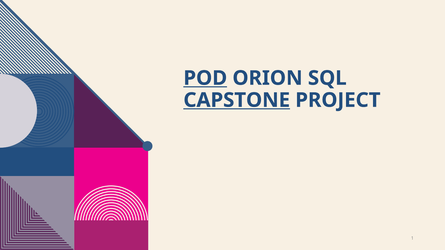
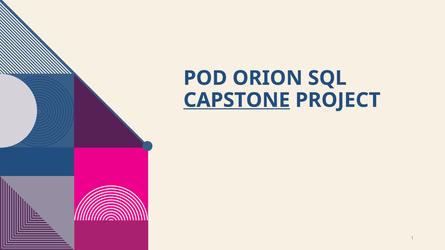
POD underline: present -> none
